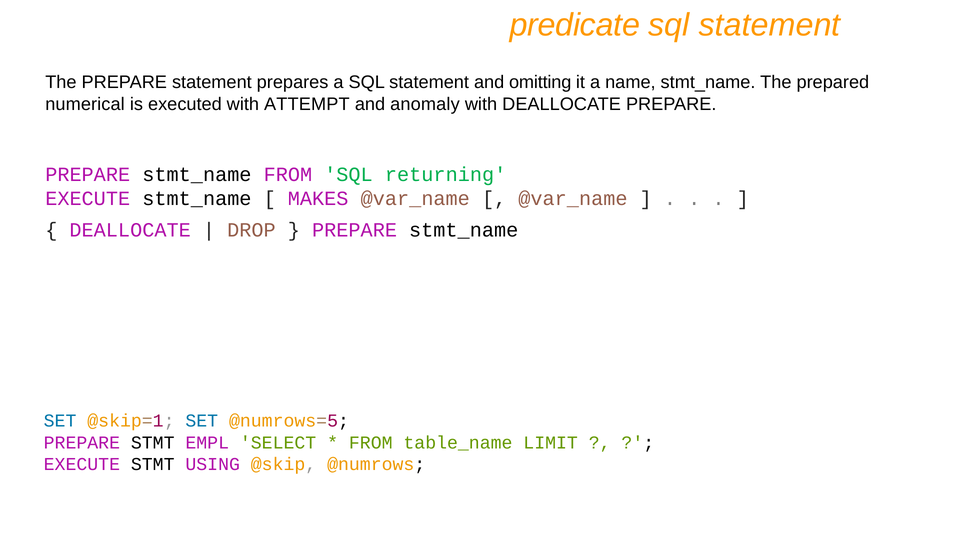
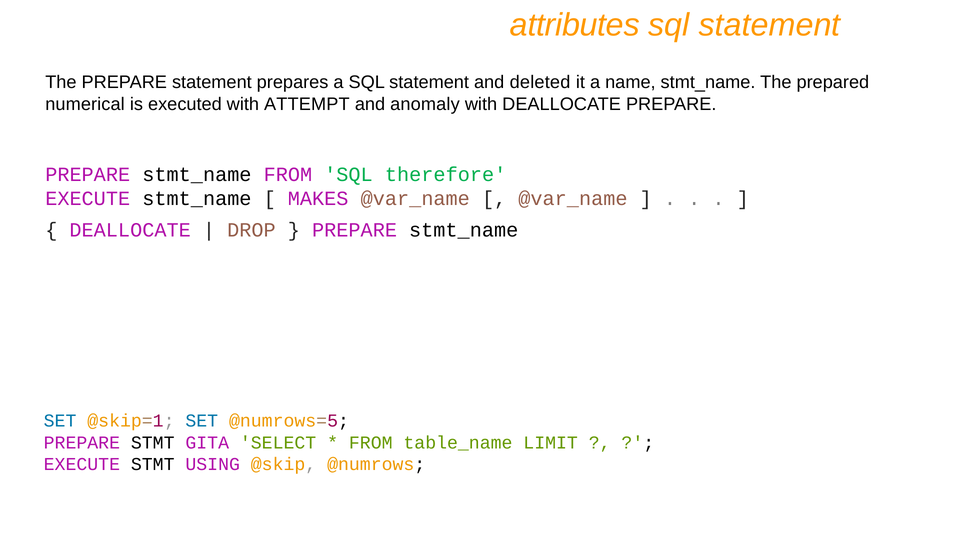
predicate: predicate -> attributes
omitting: omitting -> deleted
returning: returning -> therefore
EMPL: EMPL -> GITA
